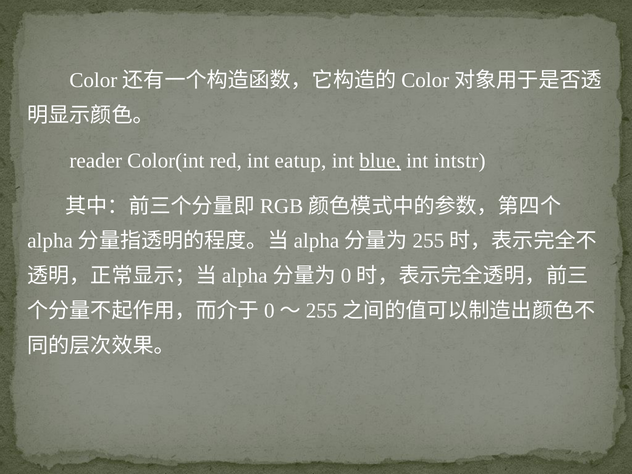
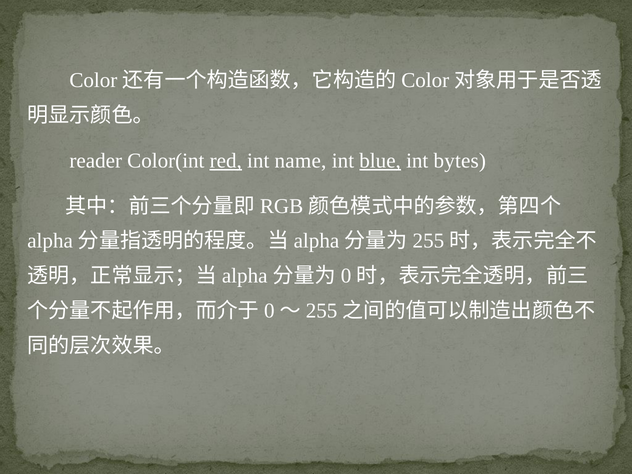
red underline: none -> present
eatup: eatup -> name
intstr: intstr -> bytes
